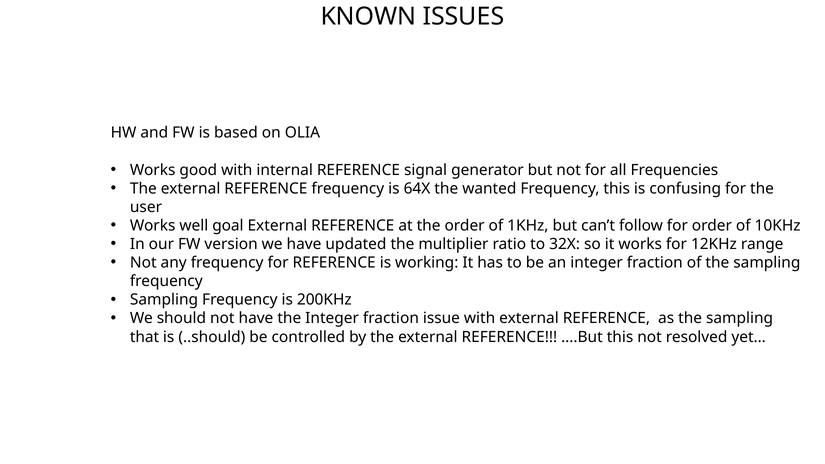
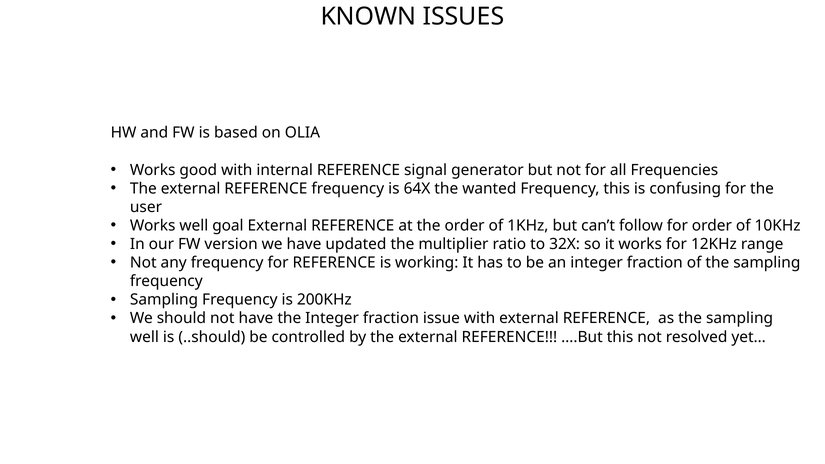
that at (145, 337): that -> well
